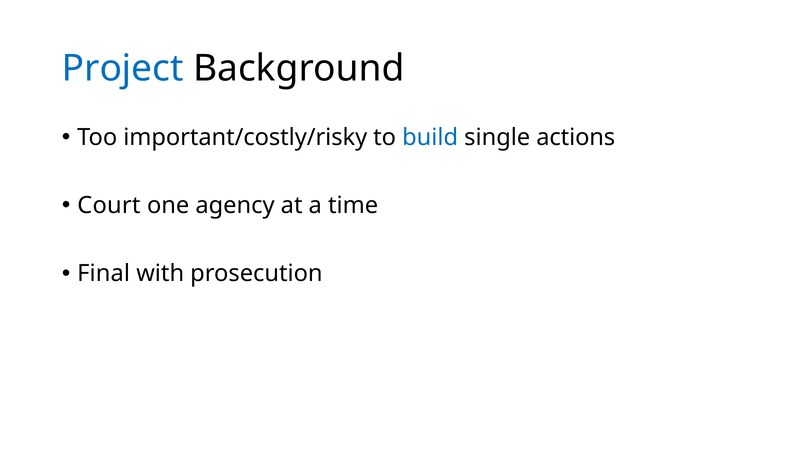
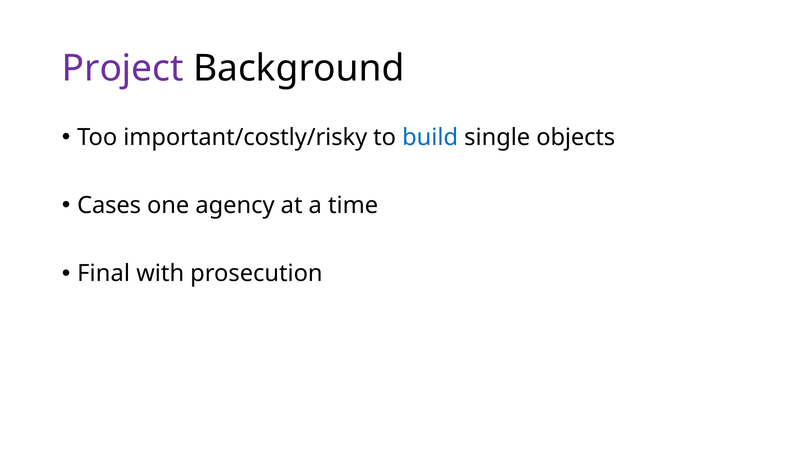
Project colour: blue -> purple
actions: actions -> objects
Court: Court -> Cases
